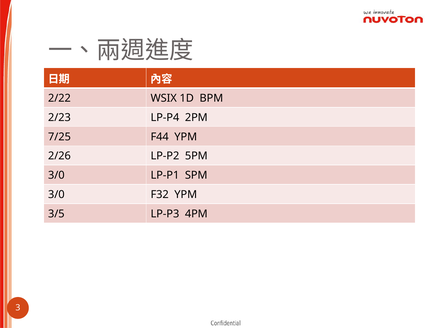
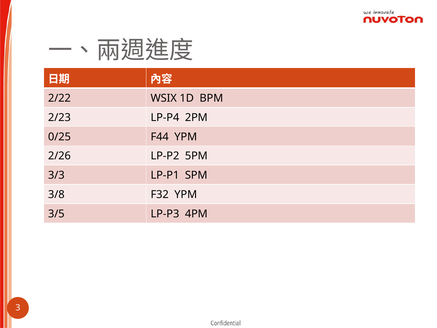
7/25: 7/25 -> 0/25
3/0 at (56, 175): 3/0 -> 3/3
3/0 at (56, 194): 3/0 -> 3/8
